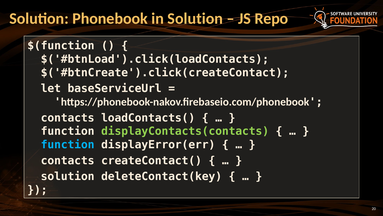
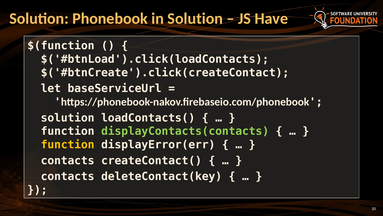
Repo: Repo -> Have
contacts at (68, 118): contacts -> solution
function at (68, 144) colour: light blue -> yellow
solution at (68, 176): solution -> contacts
